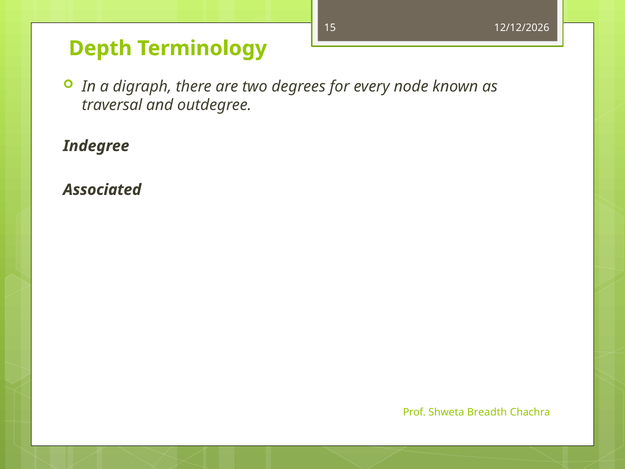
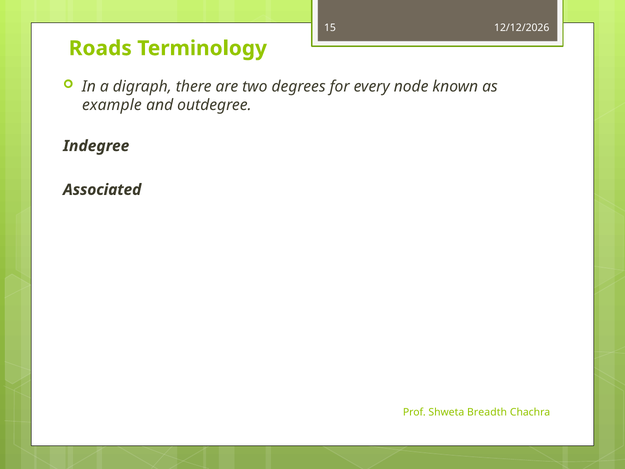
Depth: Depth -> Roads
traversal: traversal -> example
